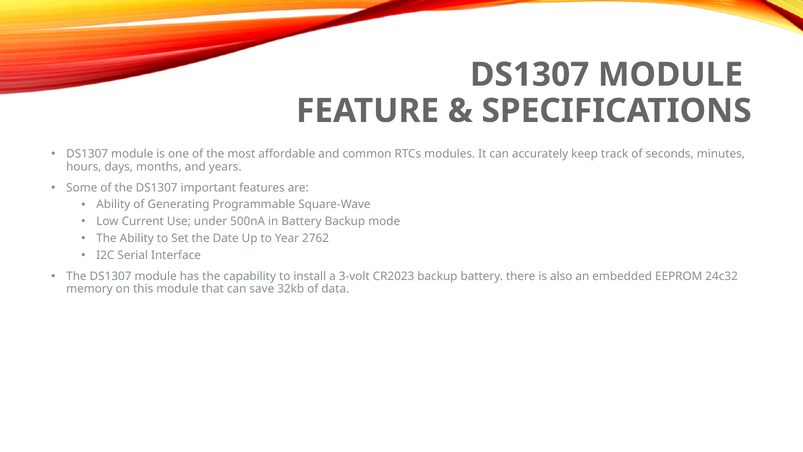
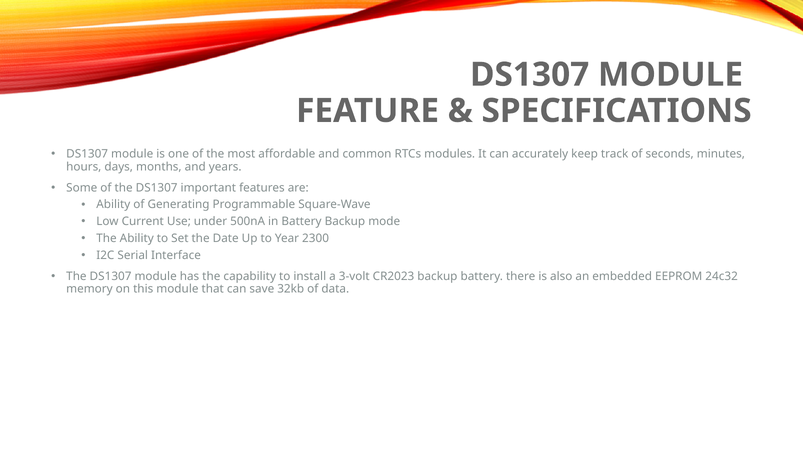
2762: 2762 -> 2300
